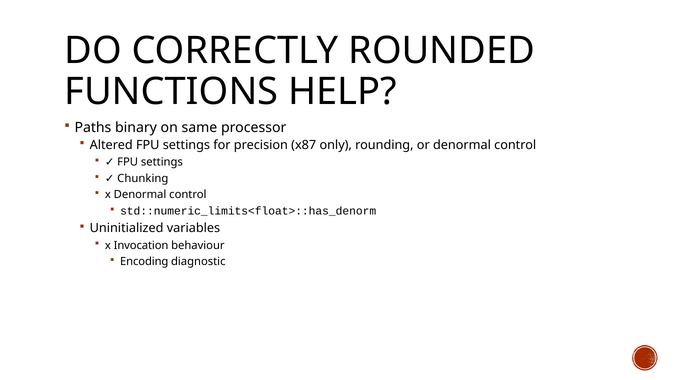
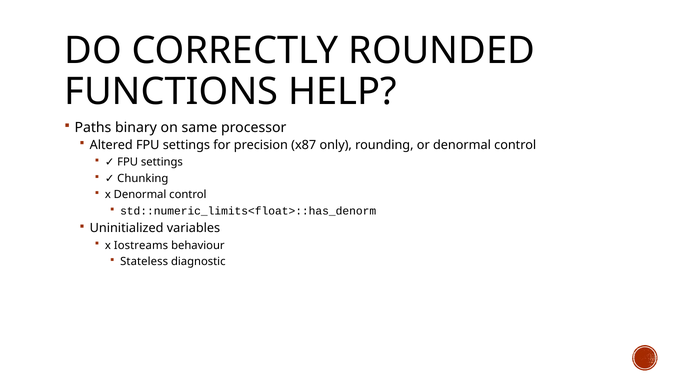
Invocation: Invocation -> Iostreams
Encoding: Encoding -> Stateless
